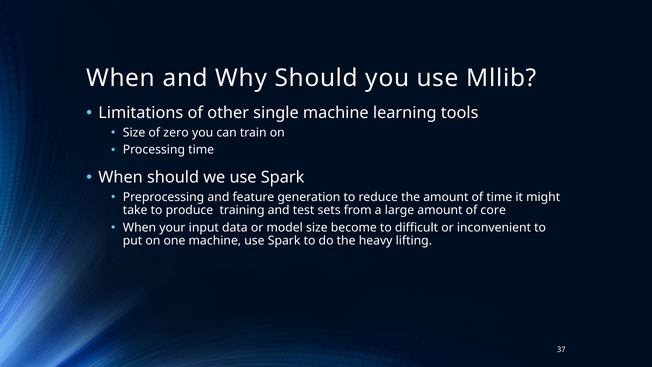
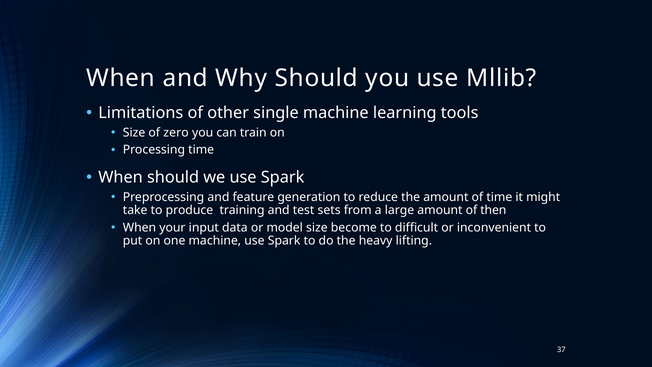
core: core -> then
